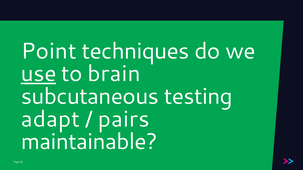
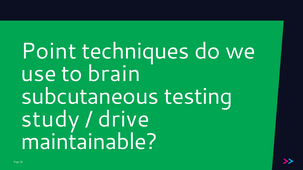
use underline: present -> none
adapt: adapt -> study
pairs: pairs -> drive
